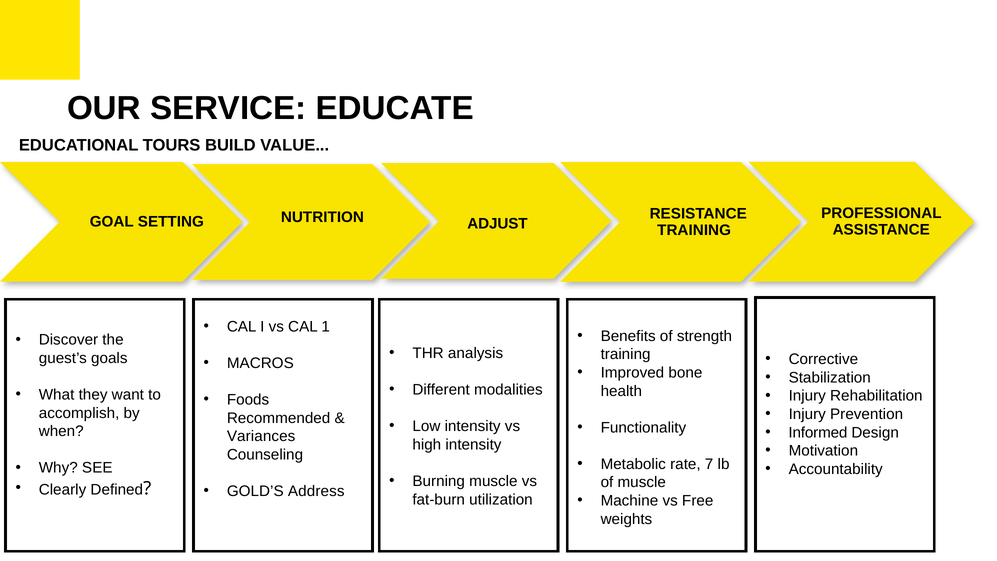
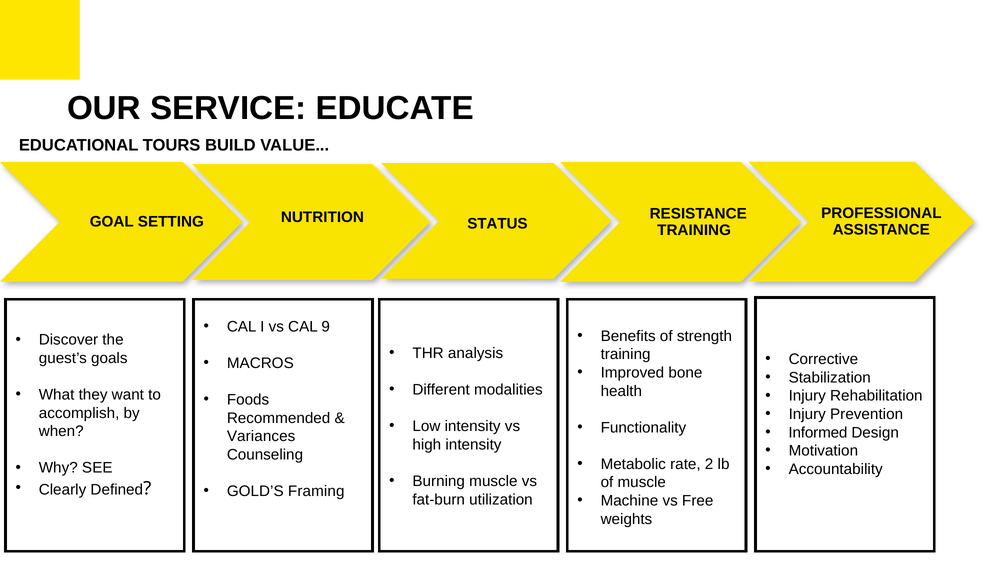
ADJUST: ADJUST -> STATUS
1: 1 -> 9
7: 7 -> 2
Address: Address -> Framing
